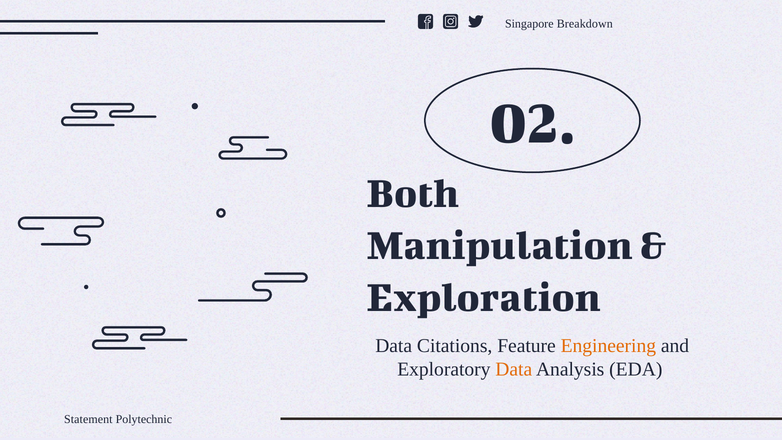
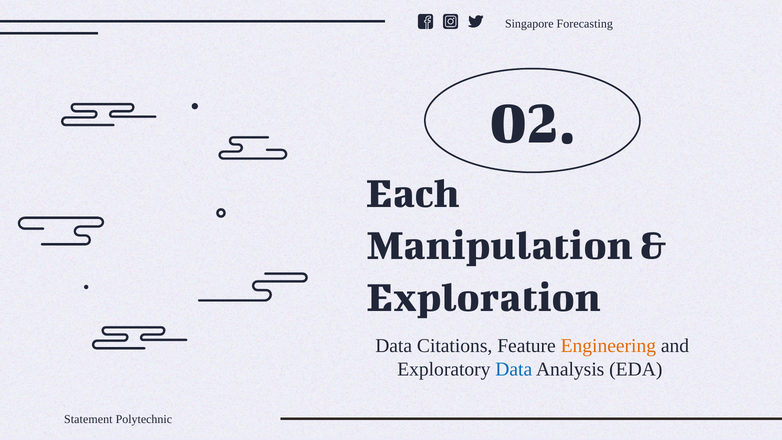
Breakdown: Breakdown -> Forecasting
Both: Both -> Each
Data at (514, 369) colour: orange -> blue
